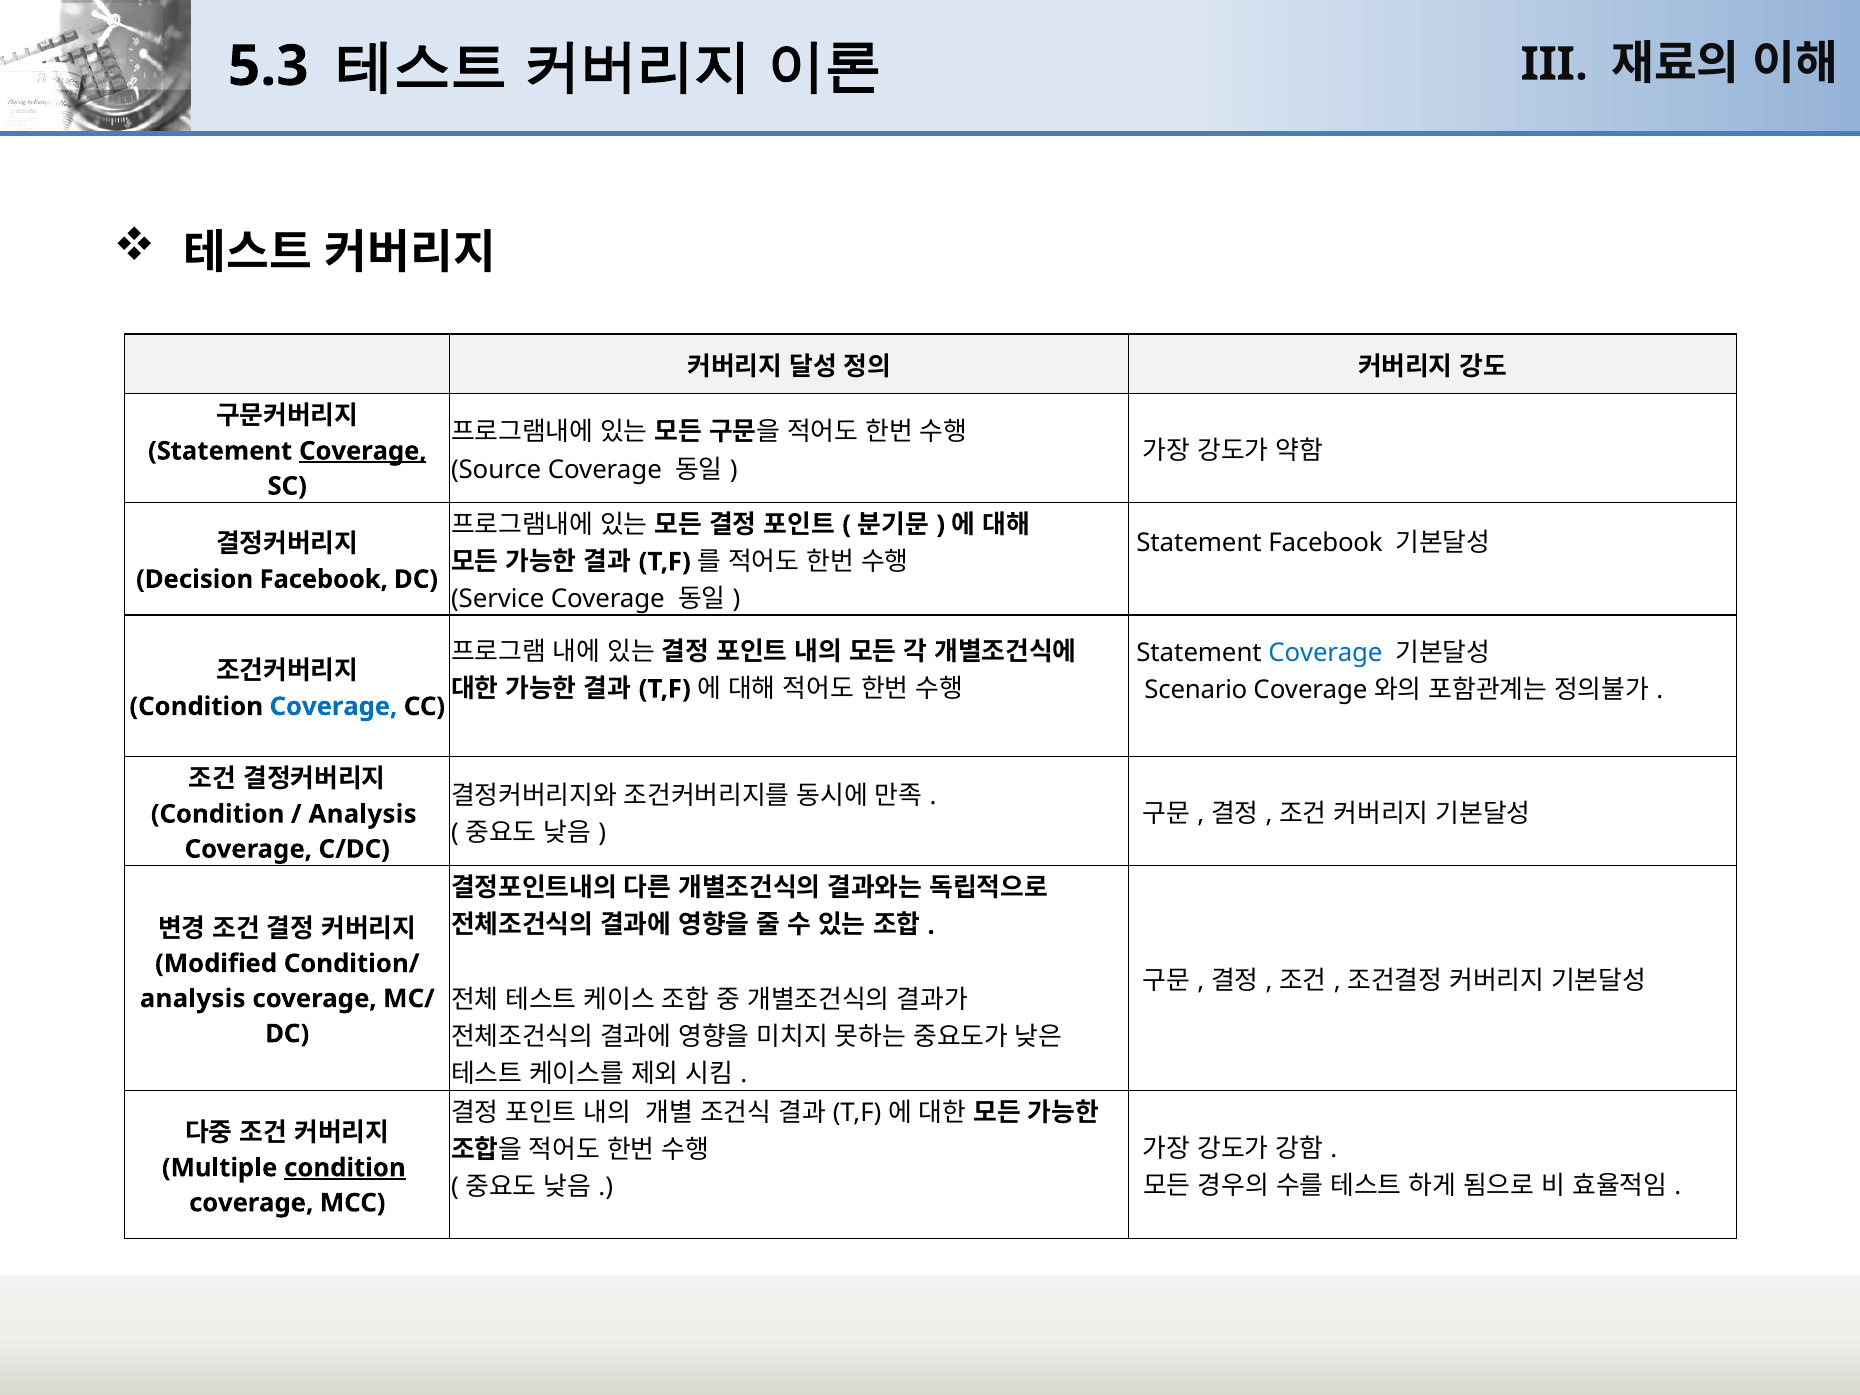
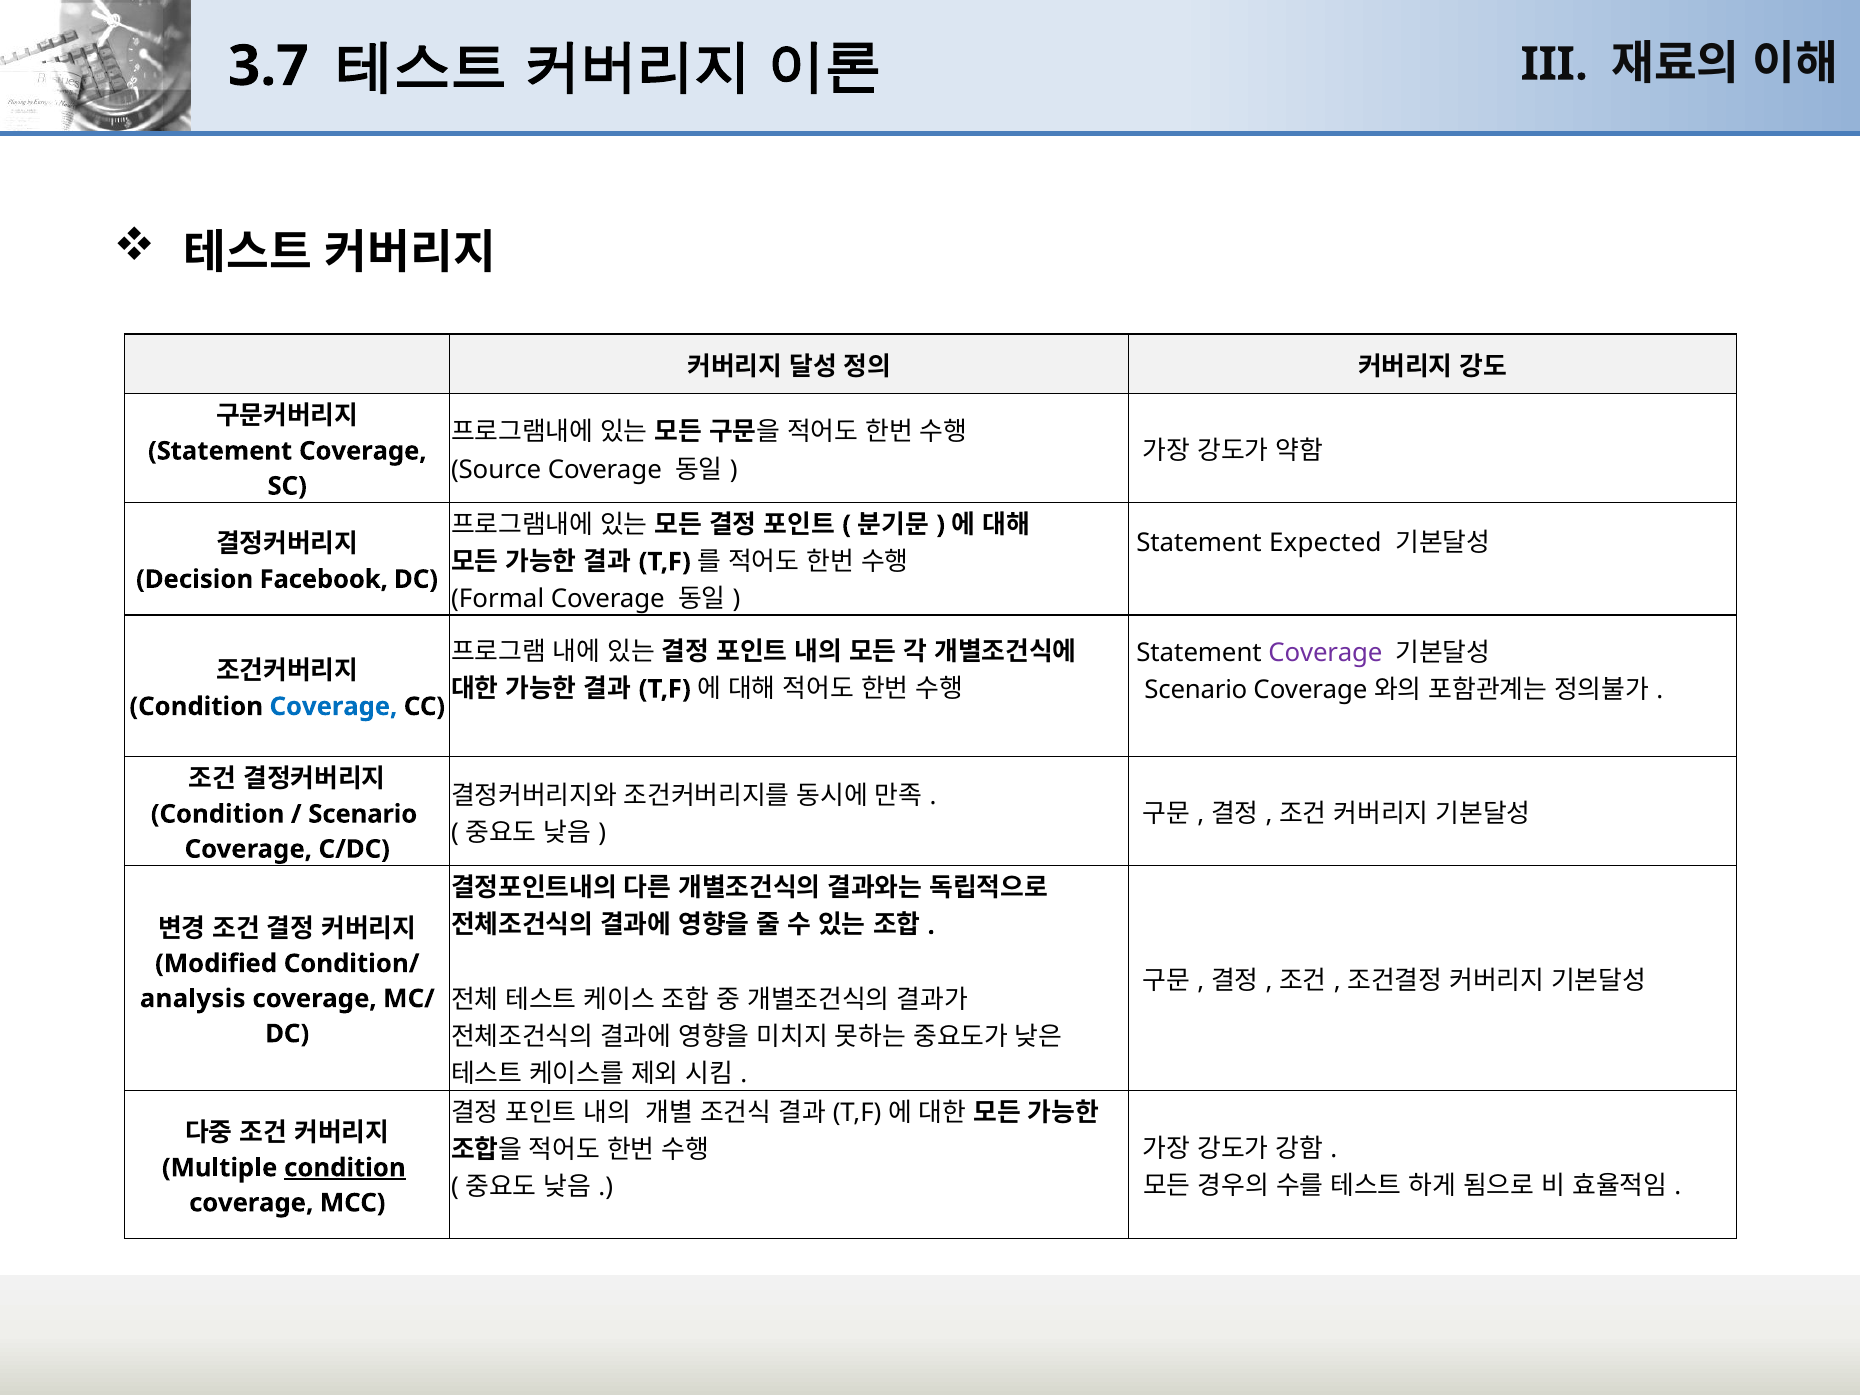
5.3: 5.3 -> 3.7
Coverage at (363, 451) underline: present -> none
Statement Facebook: Facebook -> Expected
Service: Service -> Formal
Coverage at (1326, 653) colour: blue -> purple
Analysis at (363, 814): Analysis -> Scenario
